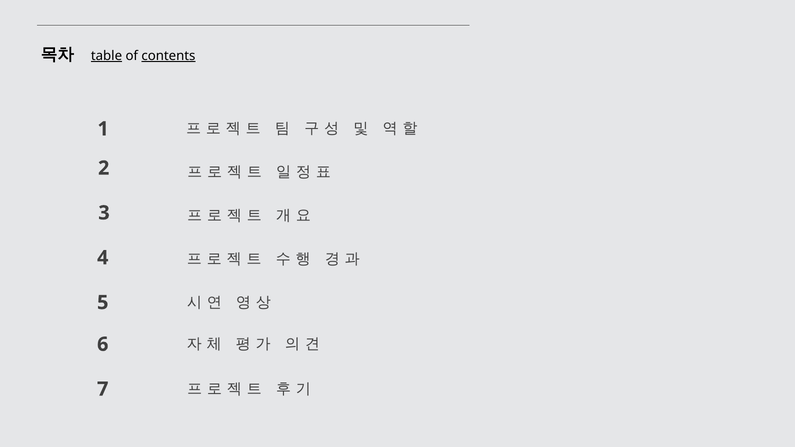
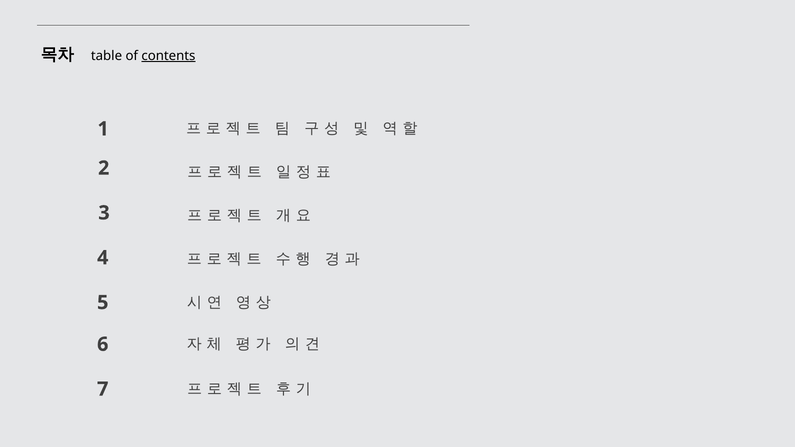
table underline: present -> none
